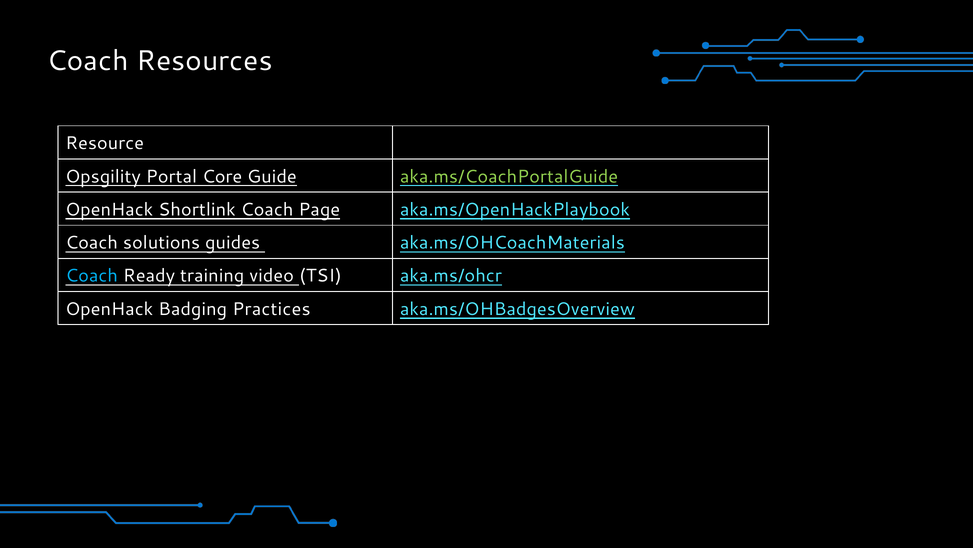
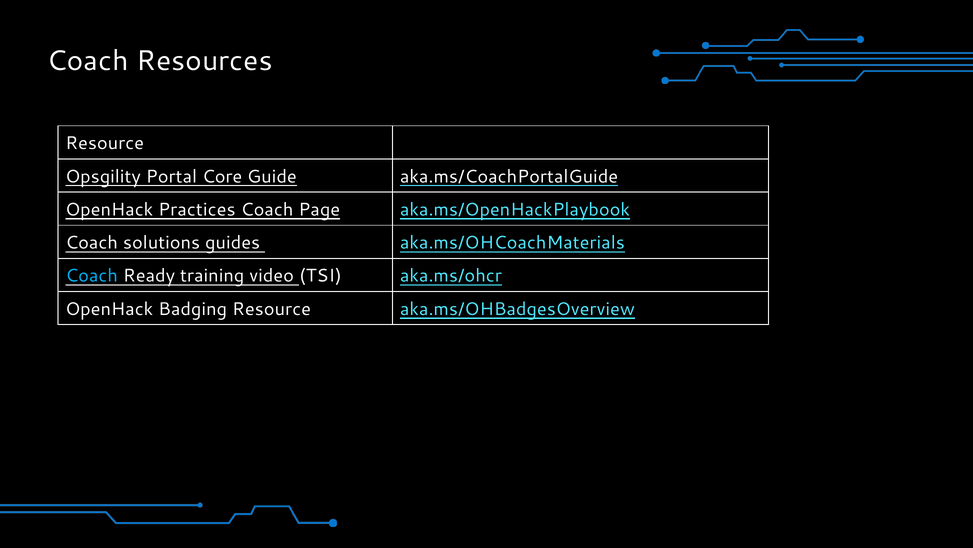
aka.ms/CoachPortalGuide colour: light green -> white
Shortlink: Shortlink -> Practices
Badging Practices: Practices -> Resource
